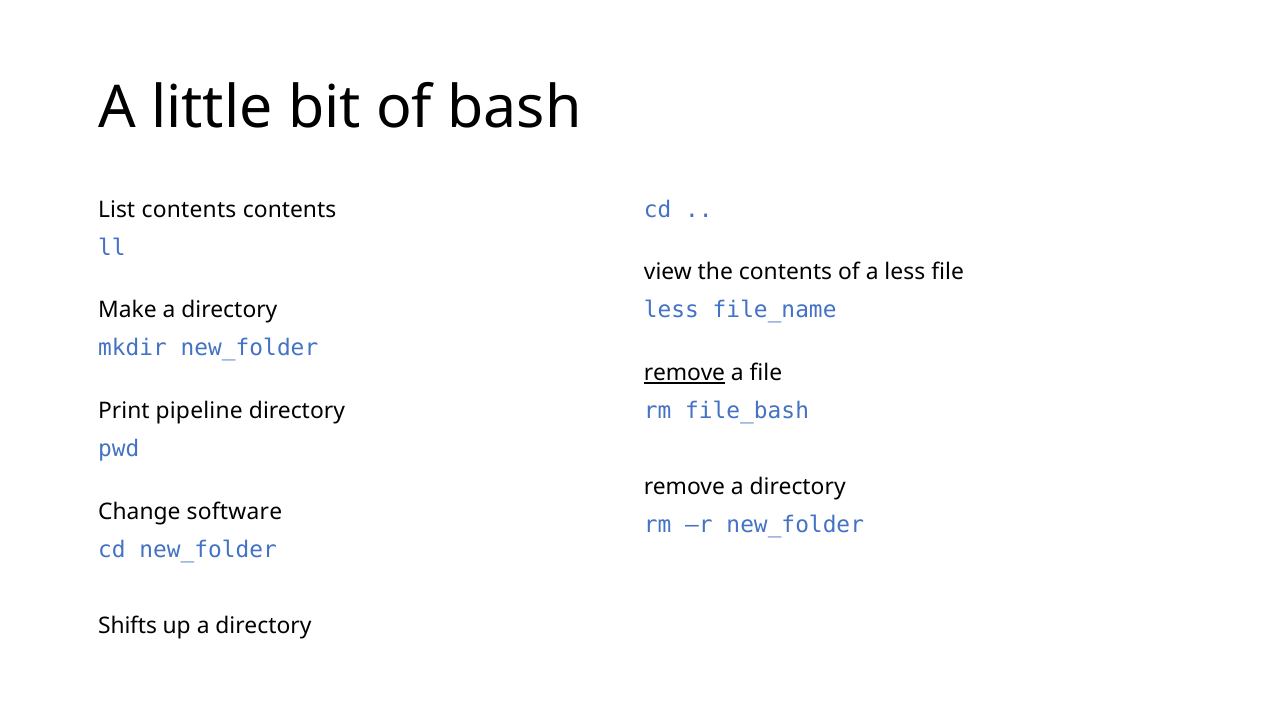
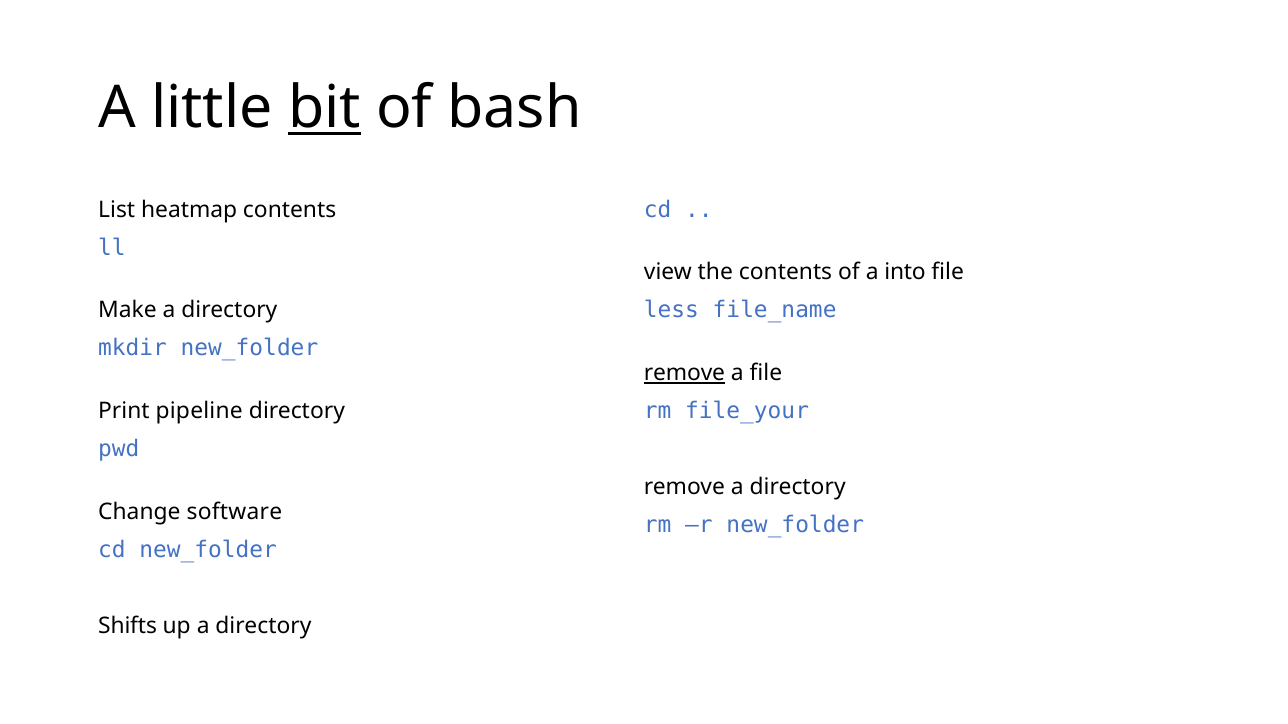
bit underline: none -> present
List contents: contents -> heatmap
a less: less -> into
file_bash: file_bash -> file_your
